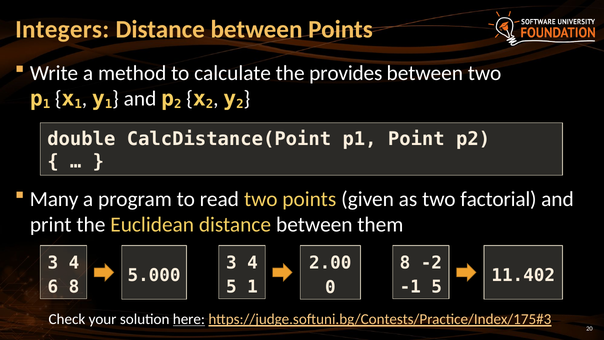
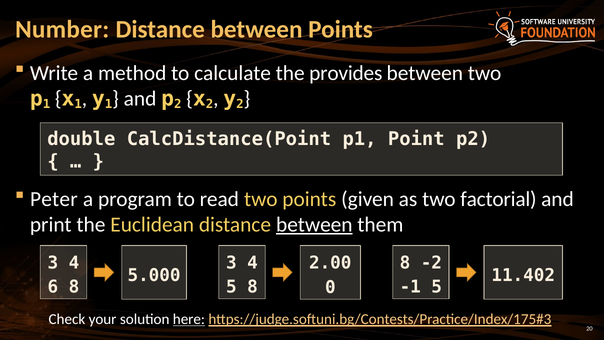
Integers: Integers -> Number
Many: Many -> Peter
between at (314, 225) underline: none -> present
5 1: 1 -> 8
